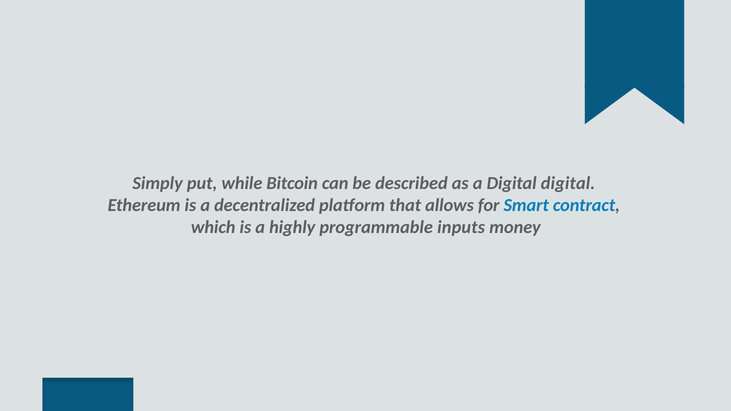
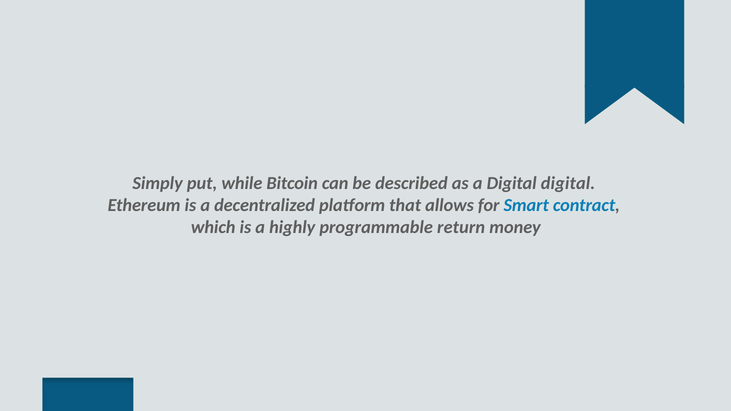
inputs: inputs -> return
